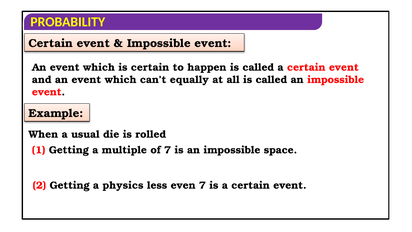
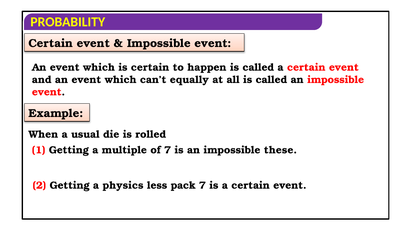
space: space -> these
even: even -> pack
